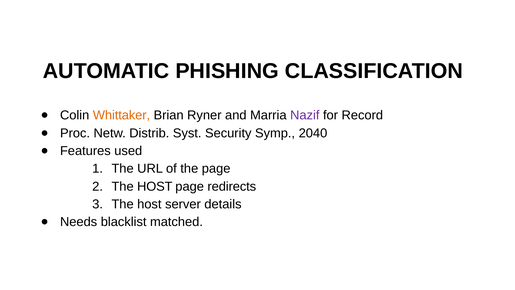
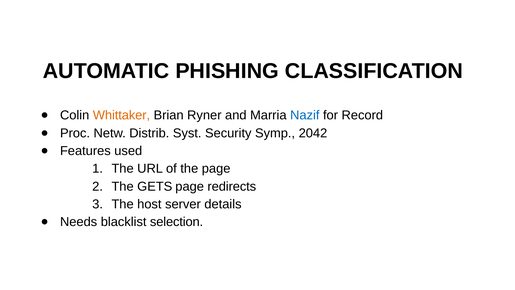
Nazif colour: purple -> blue
2040: 2040 -> 2042
HOST at (155, 186): HOST -> GETS
matched: matched -> selection
